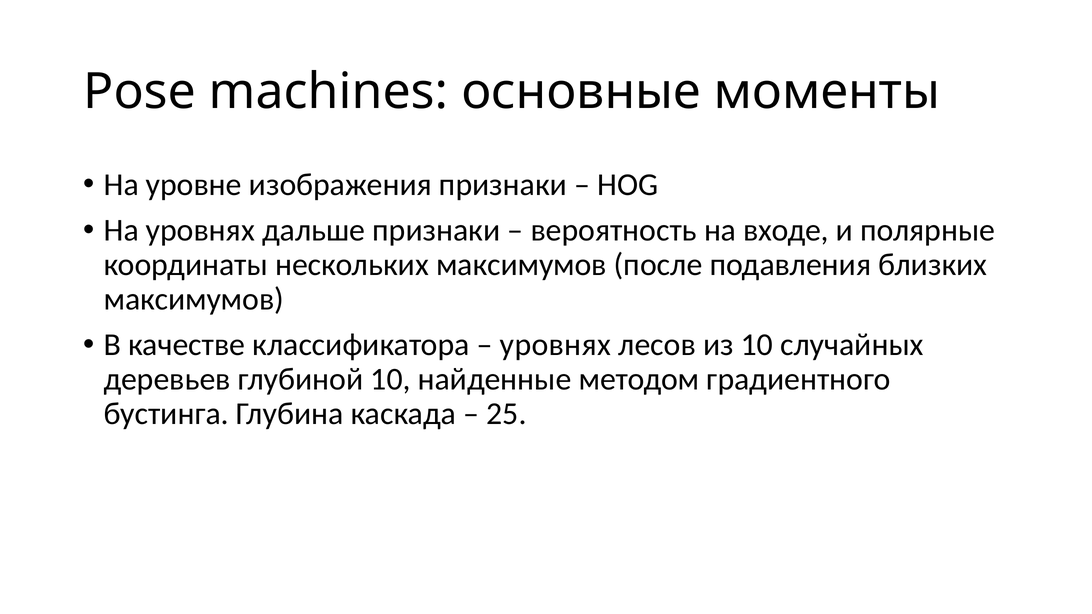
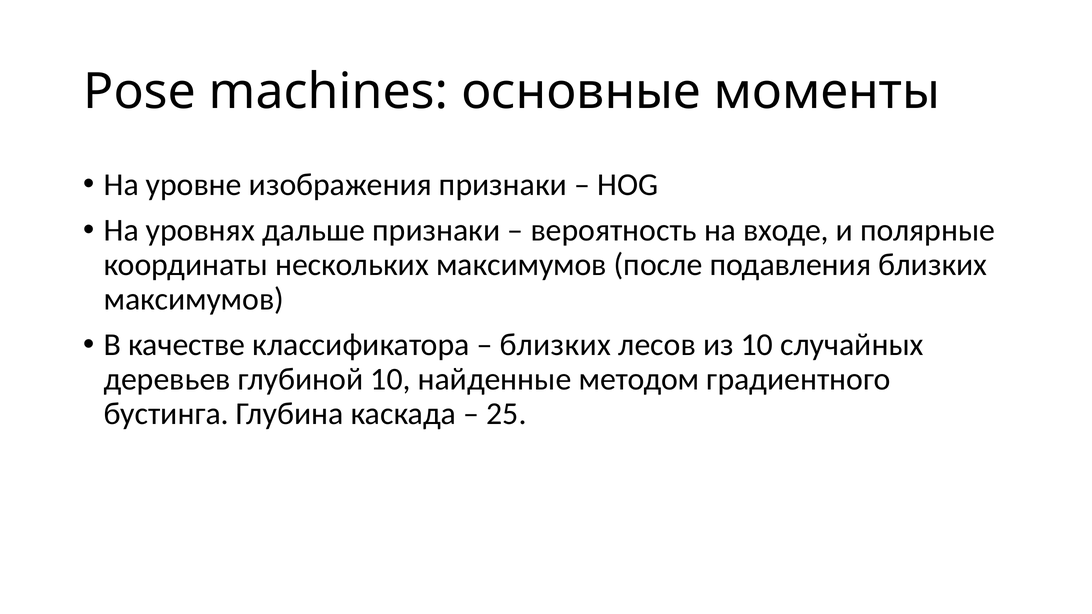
уровнях at (555, 345): уровнях -> близких
